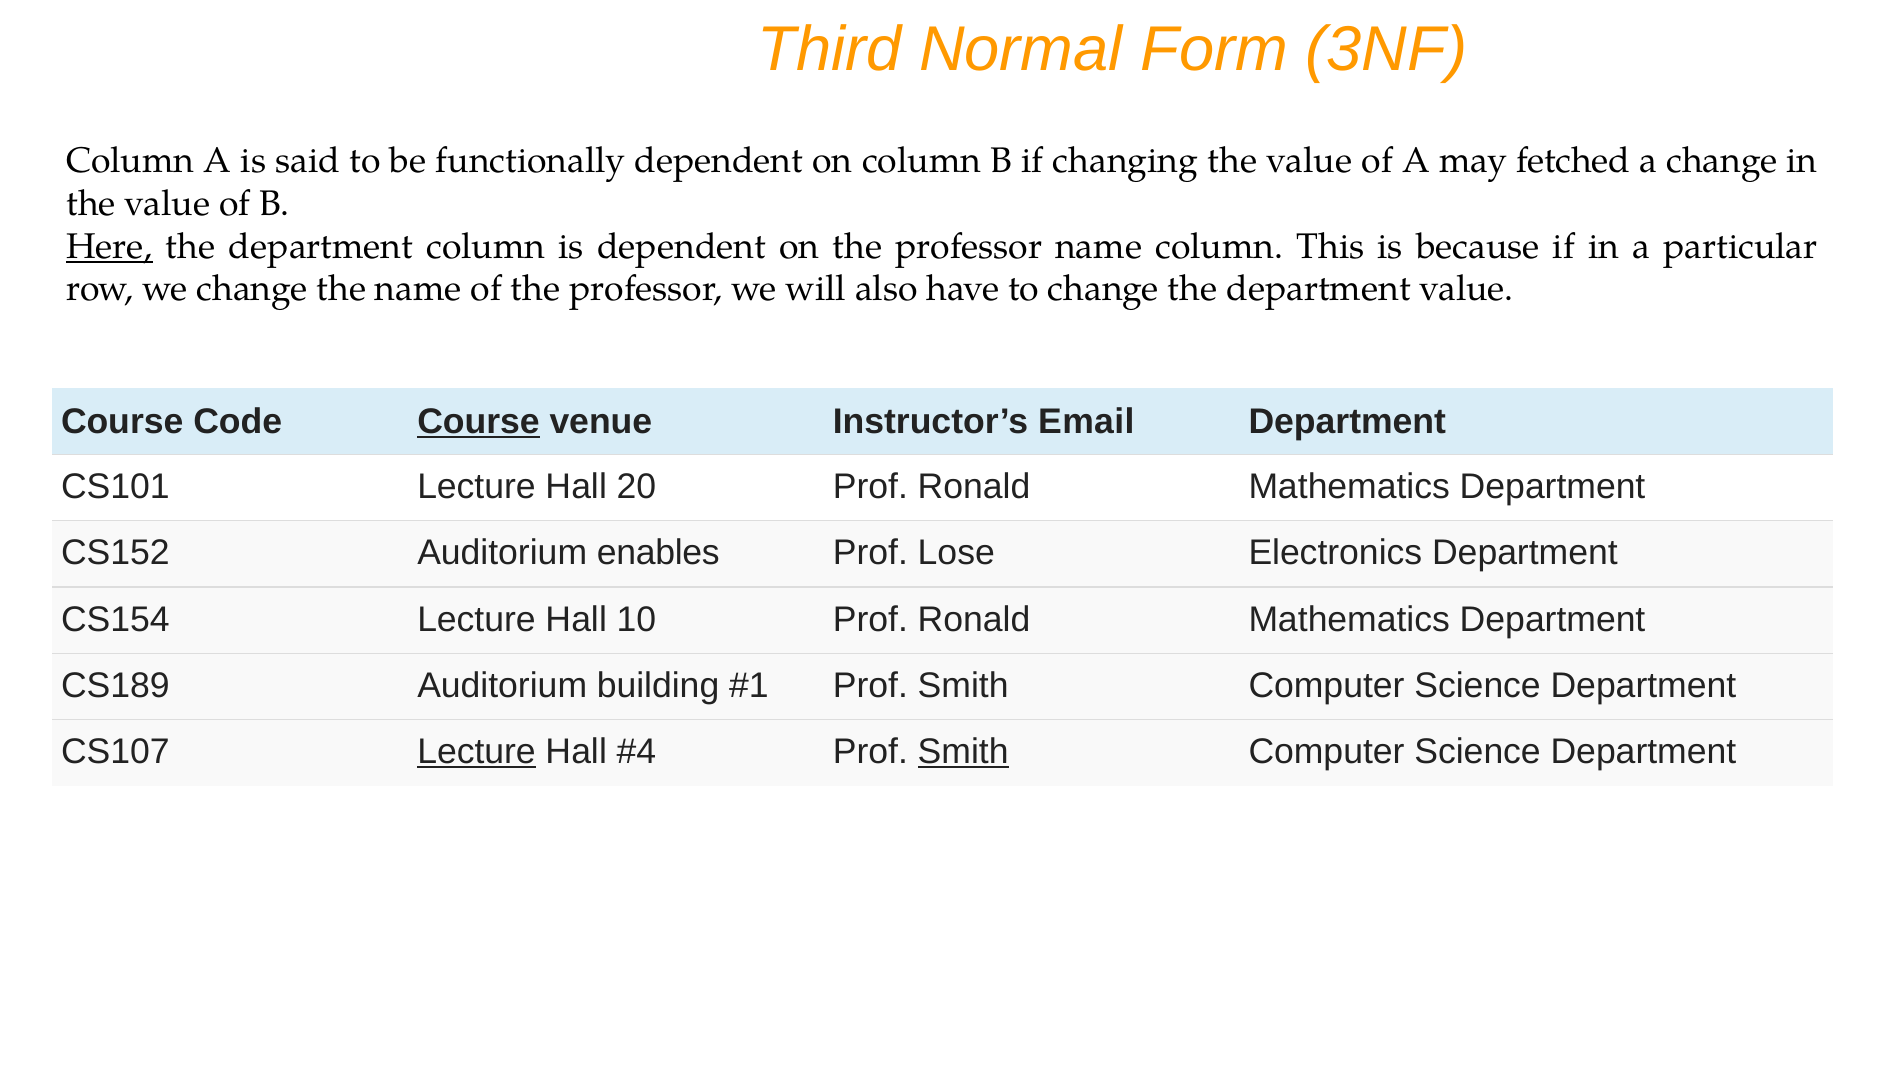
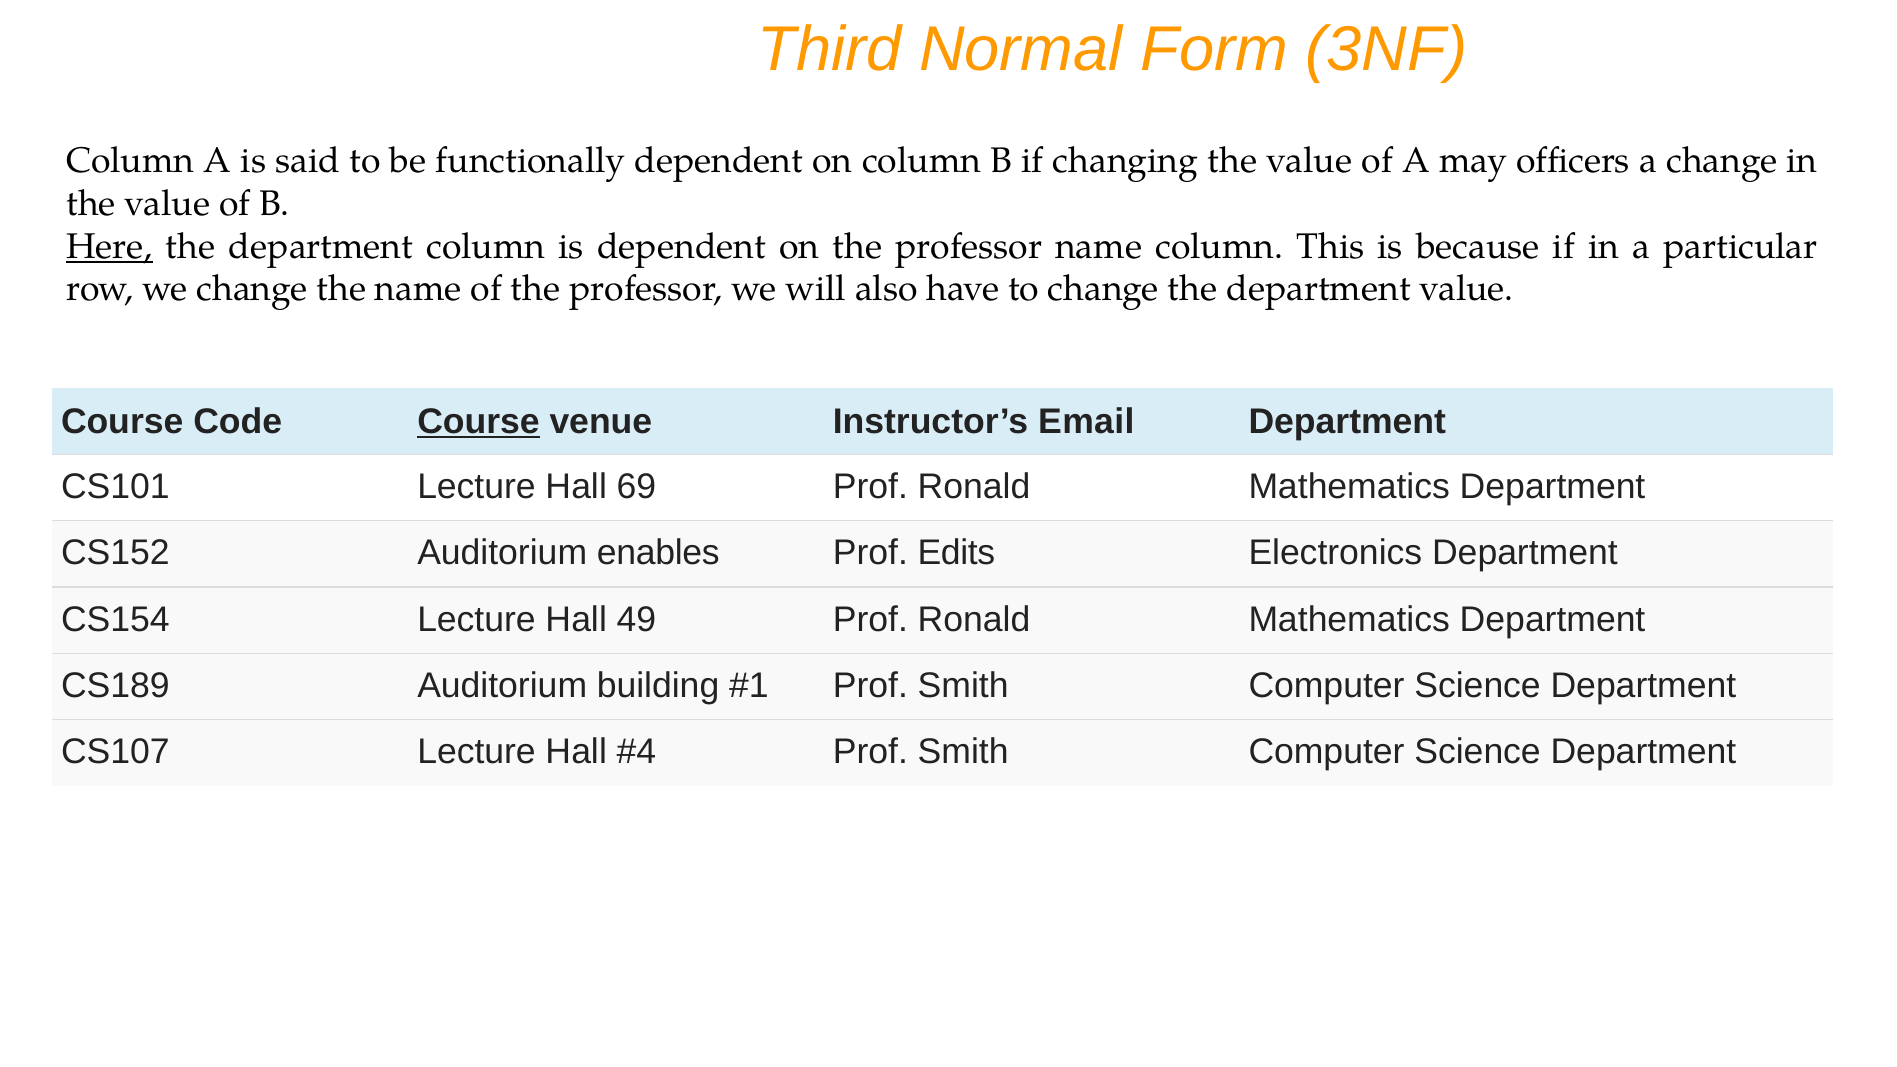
fetched: fetched -> officers
20: 20 -> 69
Lose: Lose -> Edits
10: 10 -> 49
Lecture at (476, 752) underline: present -> none
Smith at (963, 752) underline: present -> none
